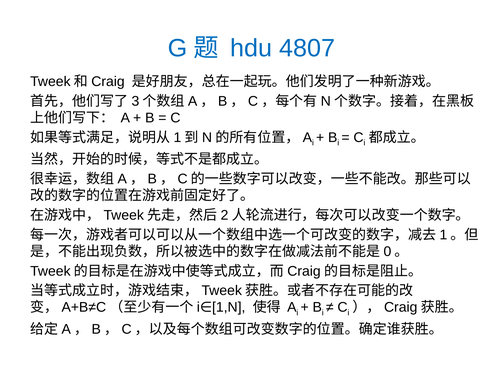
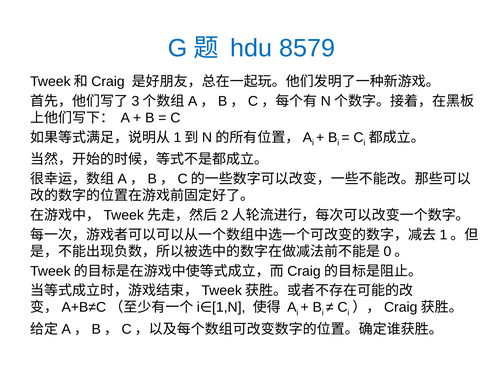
4807: 4807 -> 8579
